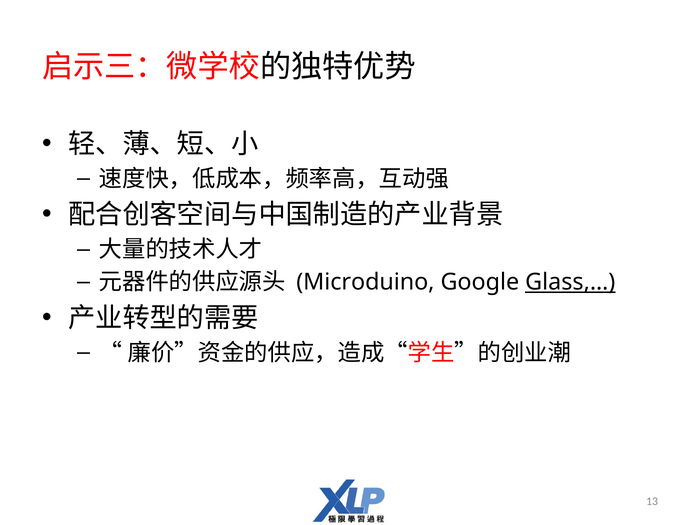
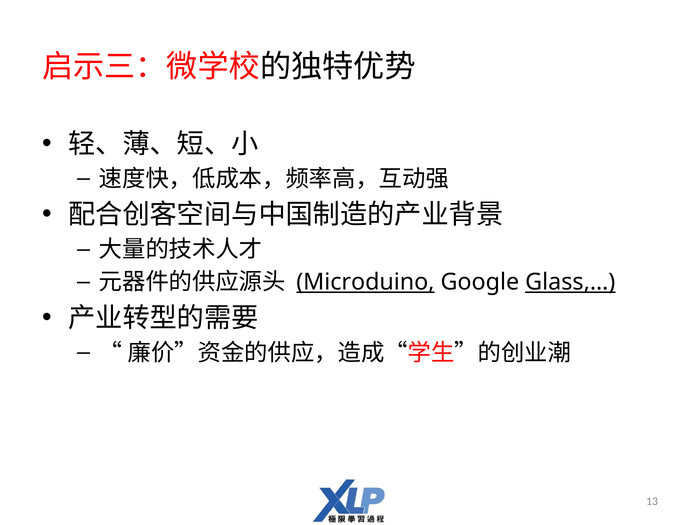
Microduino underline: none -> present
